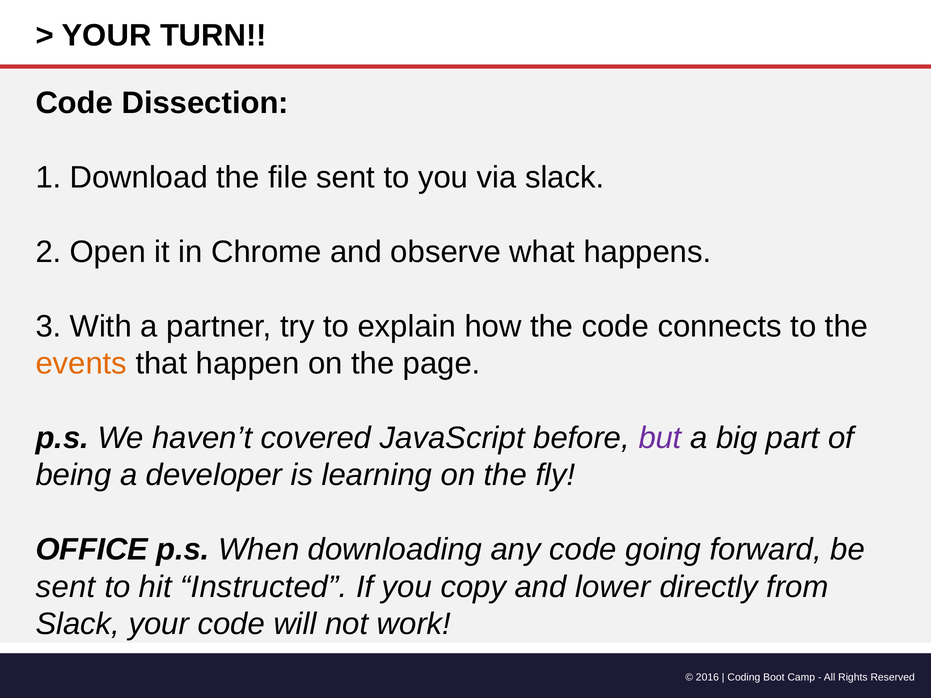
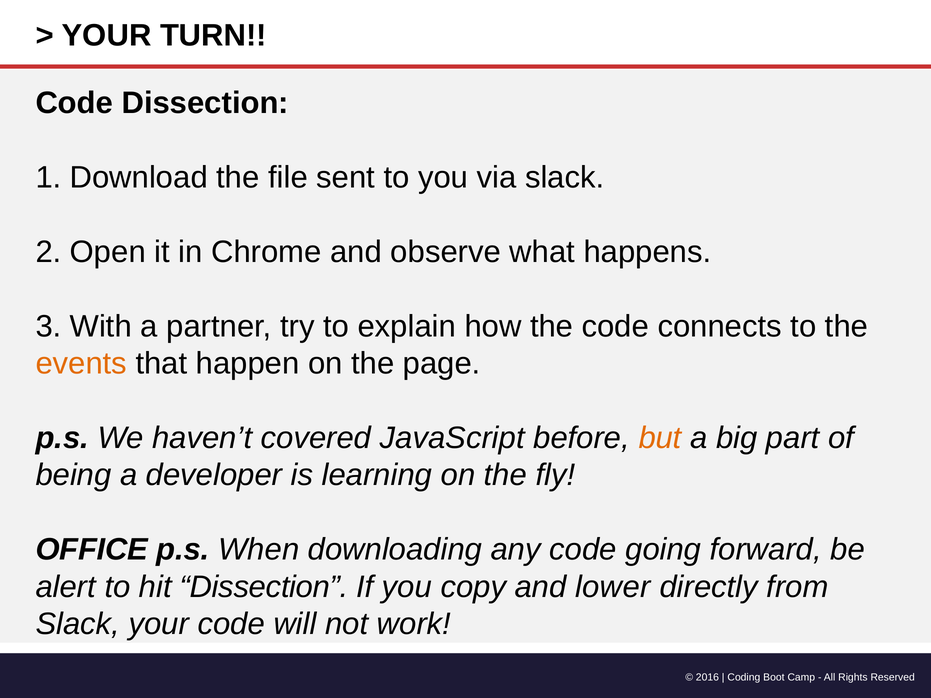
but colour: purple -> orange
sent at (66, 587): sent -> alert
hit Instructed: Instructed -> Dissection
